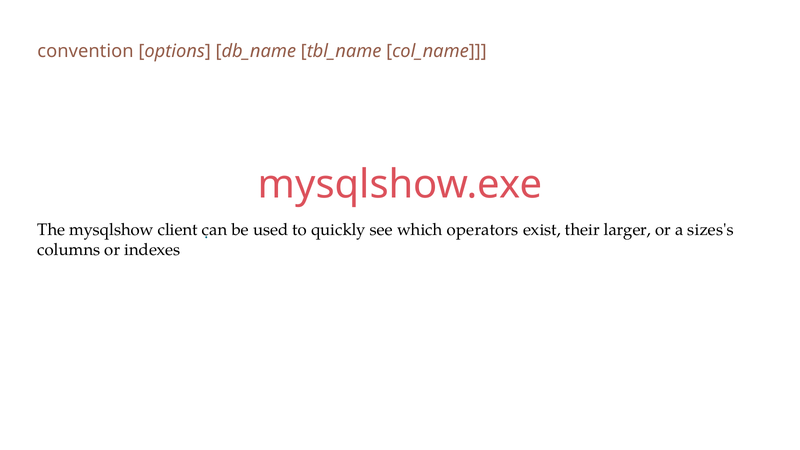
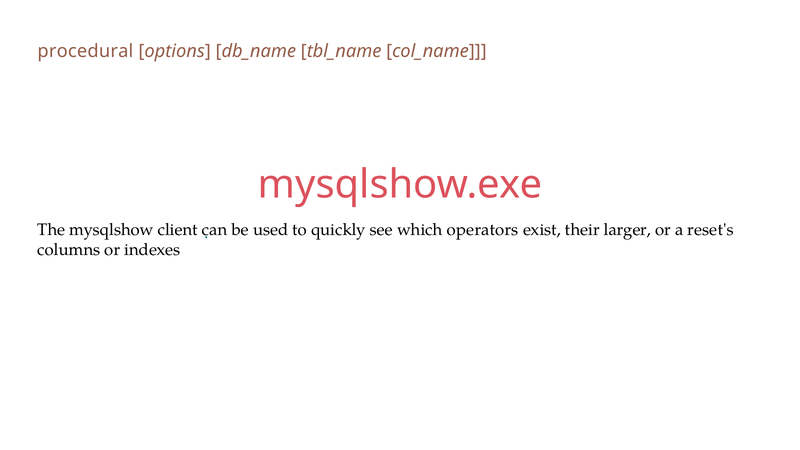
convention: convention -> procedural
sizes's: sizes's -> reset's
